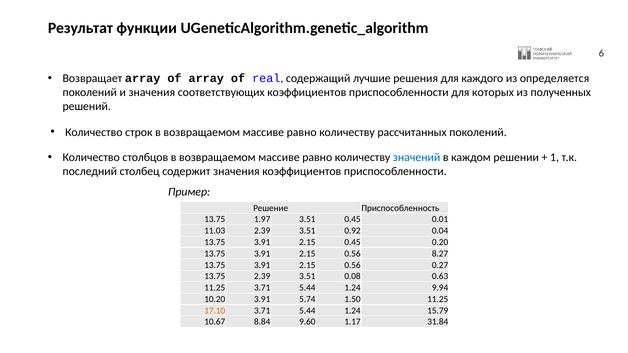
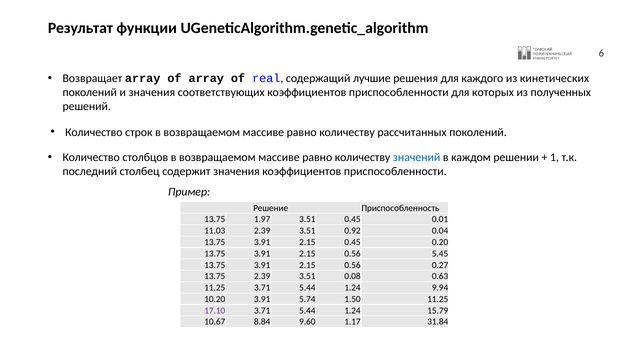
определяется: определяется -> кинетических
8.27: 8.27 -> 5.45
17.10 colour: orange -> purple
